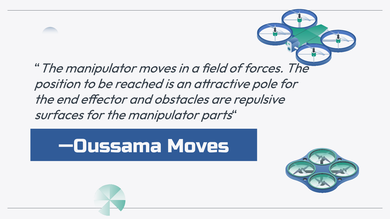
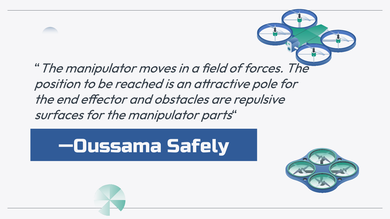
—Oussama Moves: Moves -> Safely
